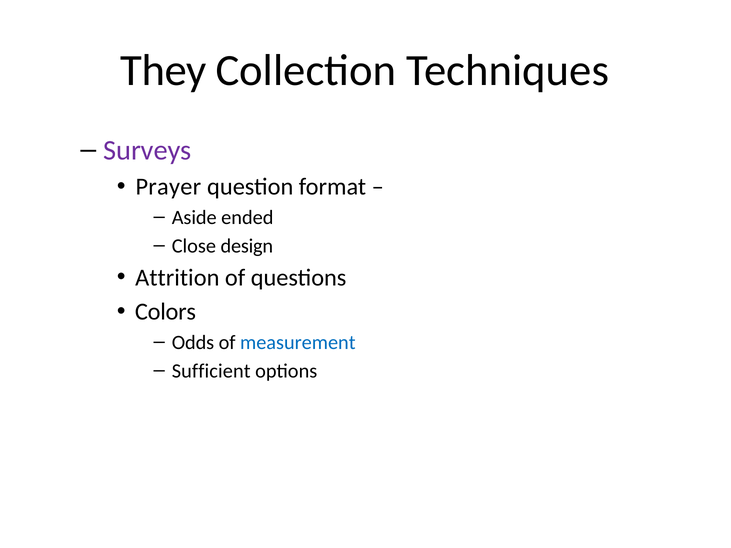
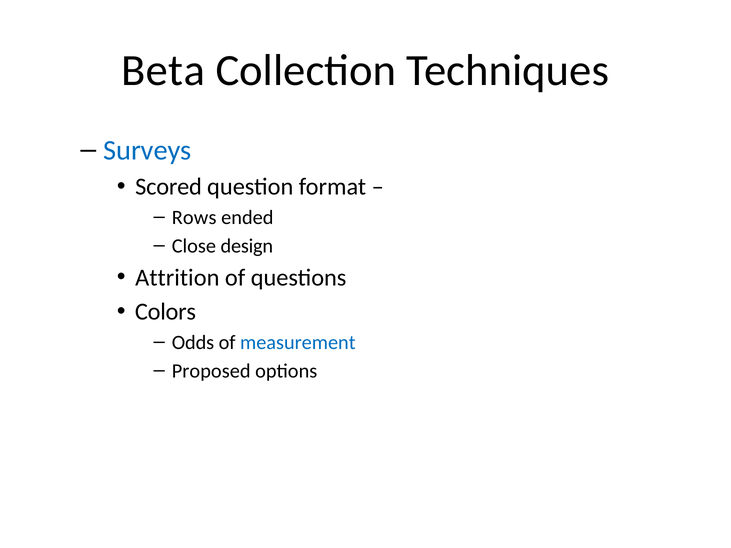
They: They -> Beta
Surveys colour: purple -> blue
Prayer: Prayer -> Scored
Aside: Aside -> Rows
Sufficient: Sufficient -> Proposed
